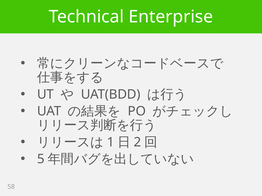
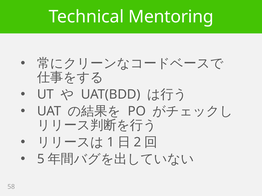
Enterprise: Enterprise -> Mentoring
